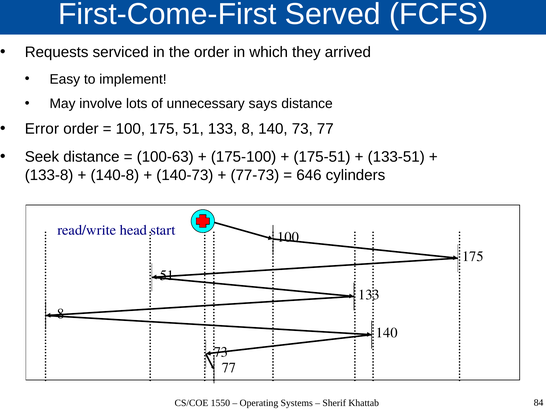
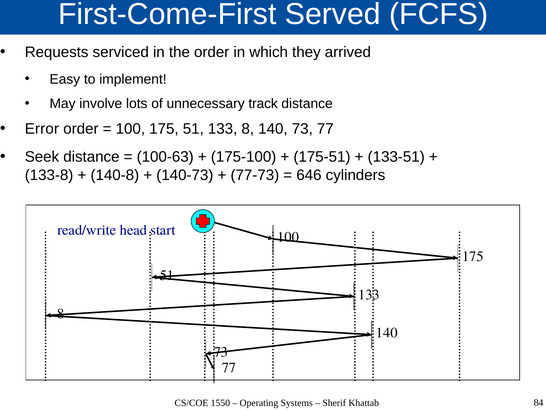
says: says -> track
